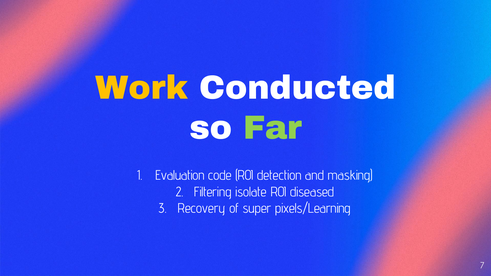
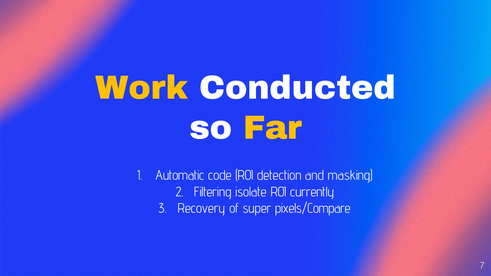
Far colour: light green -> yellow
Evaluation: Evaluation -> Automatic
diseased: diseased -> currently
pixels/Learning: pixels/Learning -> pixels/Compare
